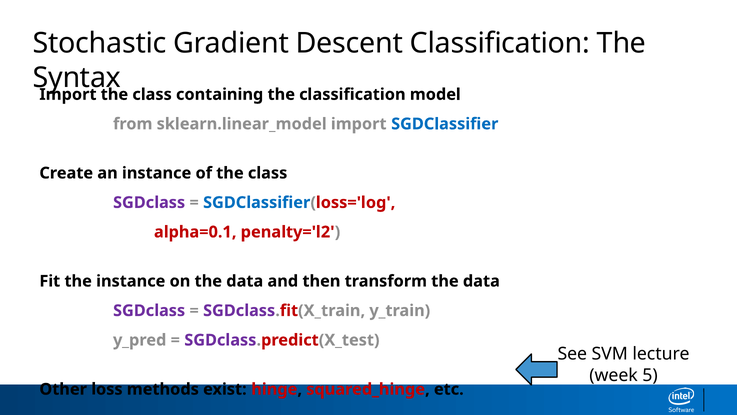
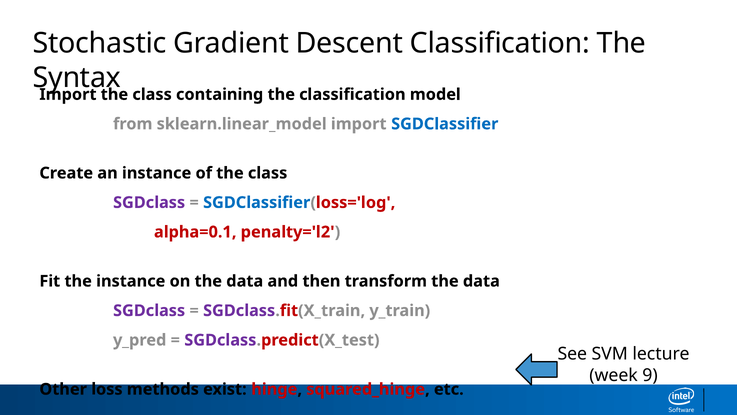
5: 5 -> 9
